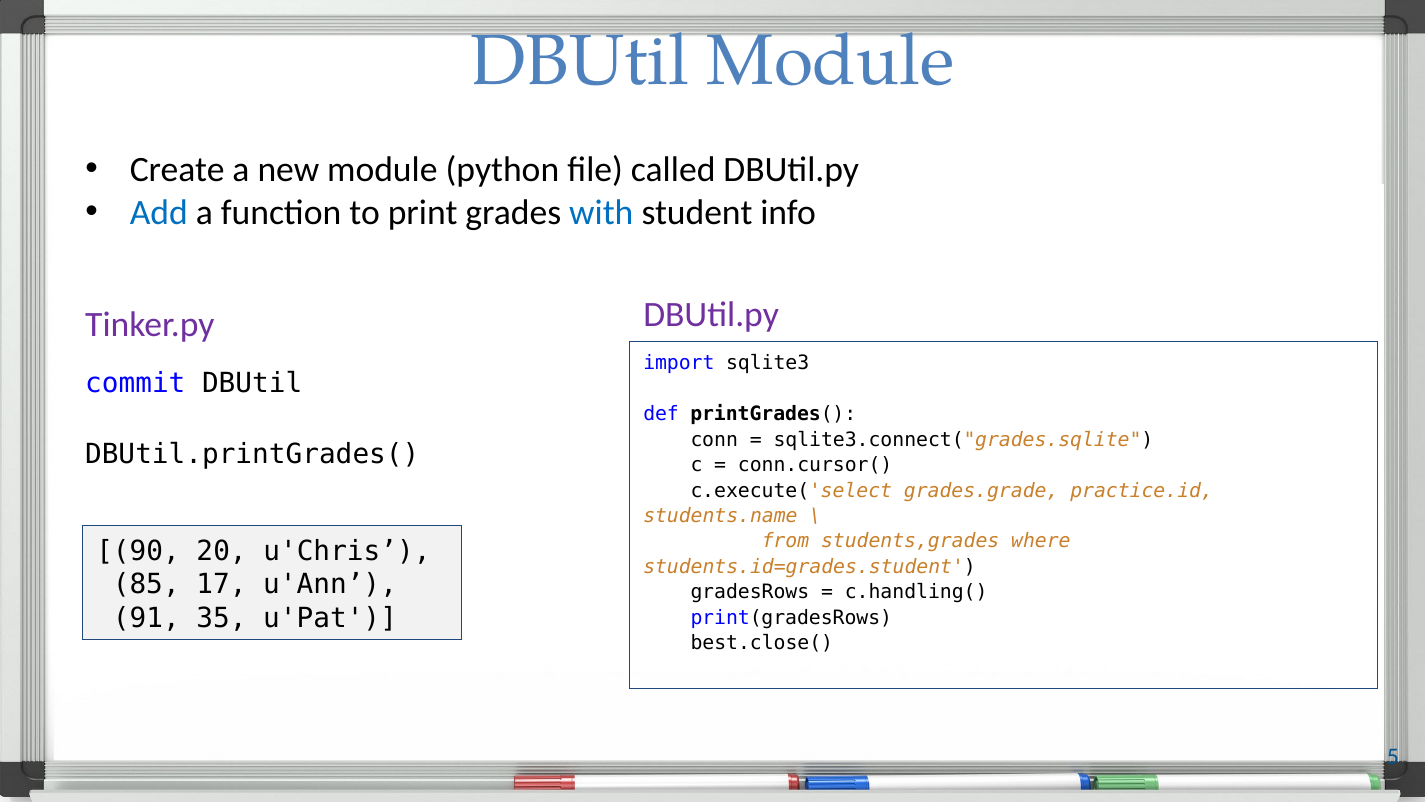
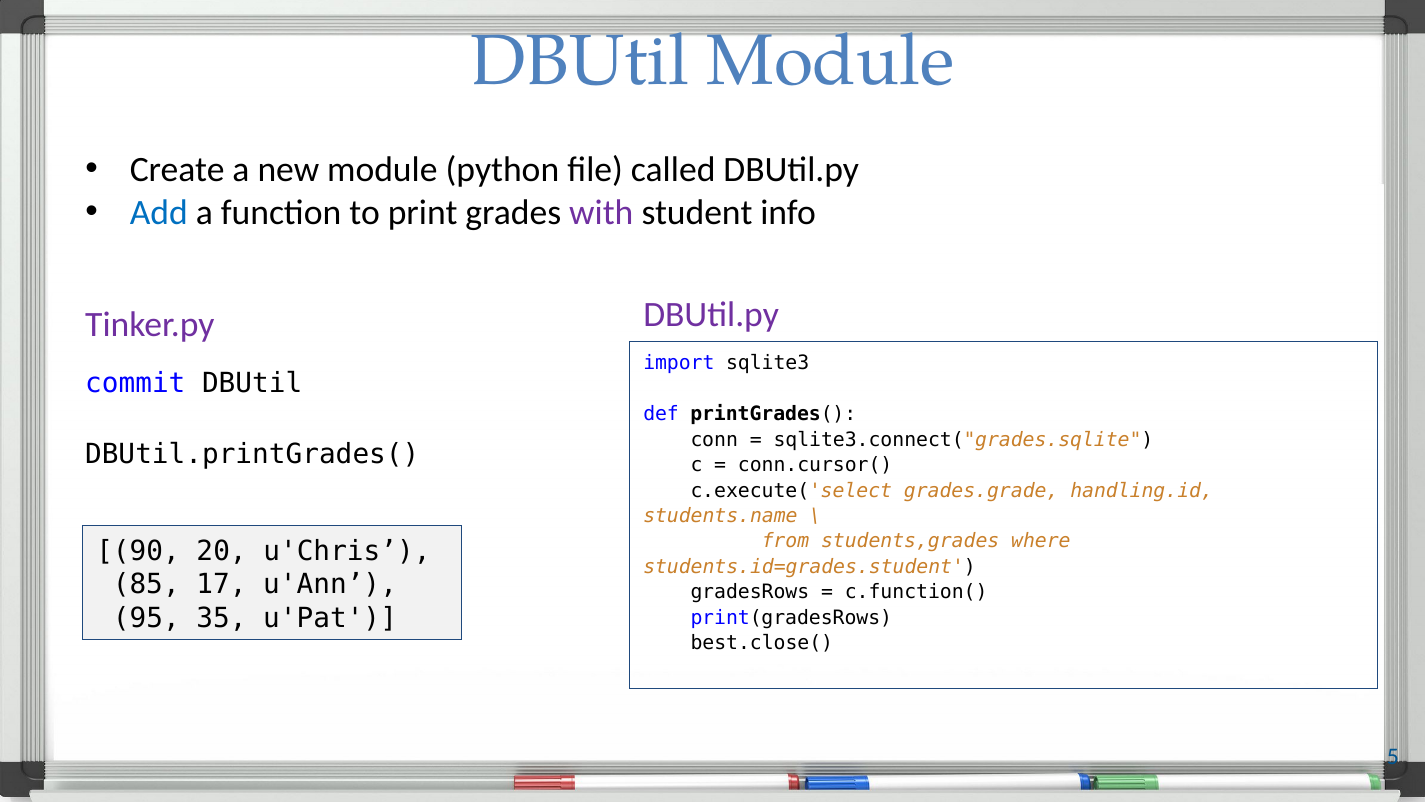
with colour: blue -> purple
practice.id: practice.id -> handling.id
c.handling(: c.handling( -> c.function(
91: 91 -> 95
